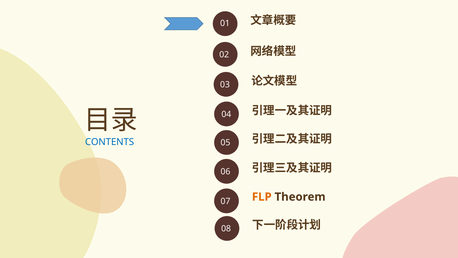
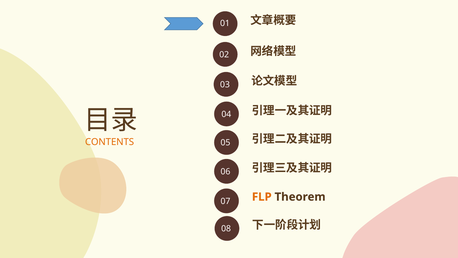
CONTENTS colour: blue -> orange
